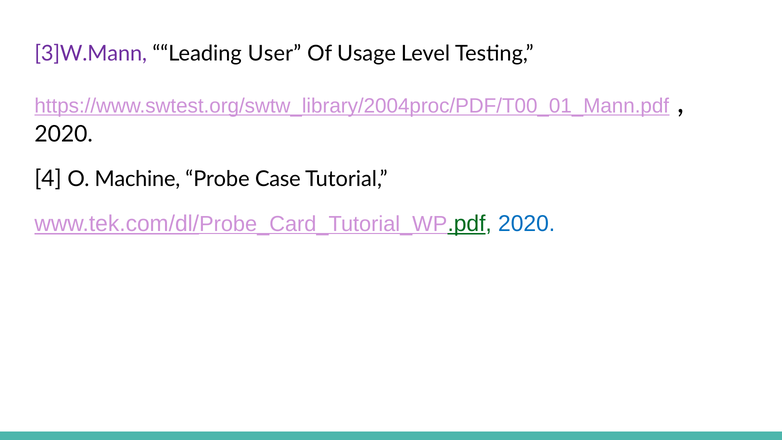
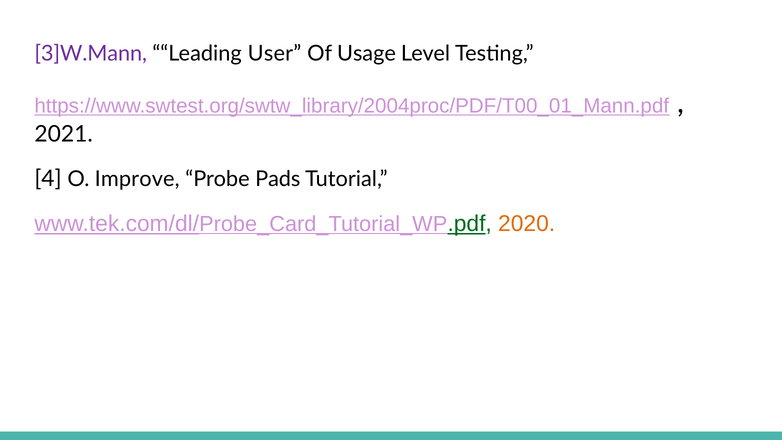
2020 at (64, 134): 2020 -> 2021
Machine: Machine -> Improve
Case: Case -> Pads
2020 at (527, 224) colour: blue -> orange
